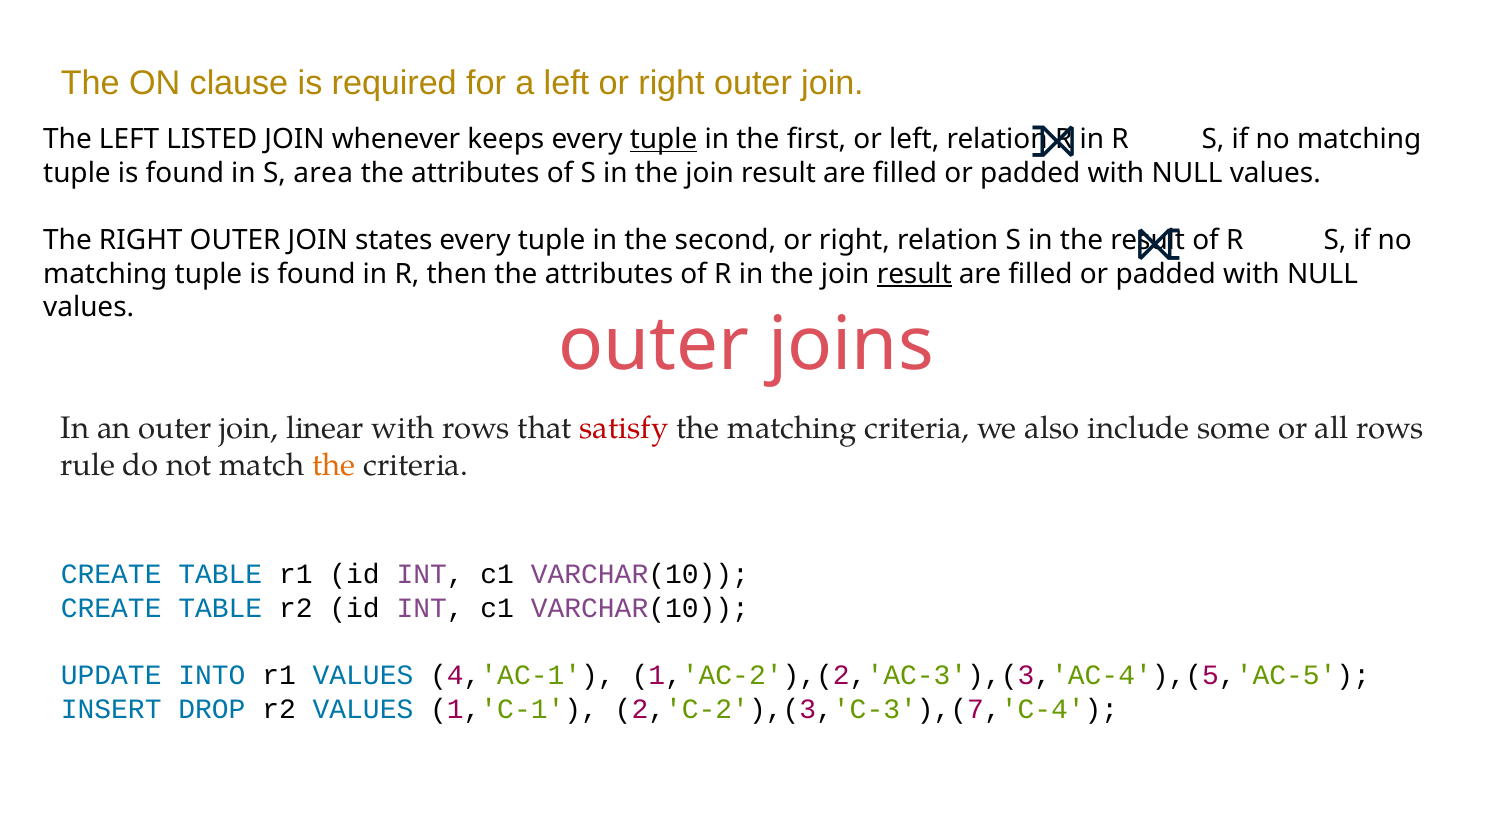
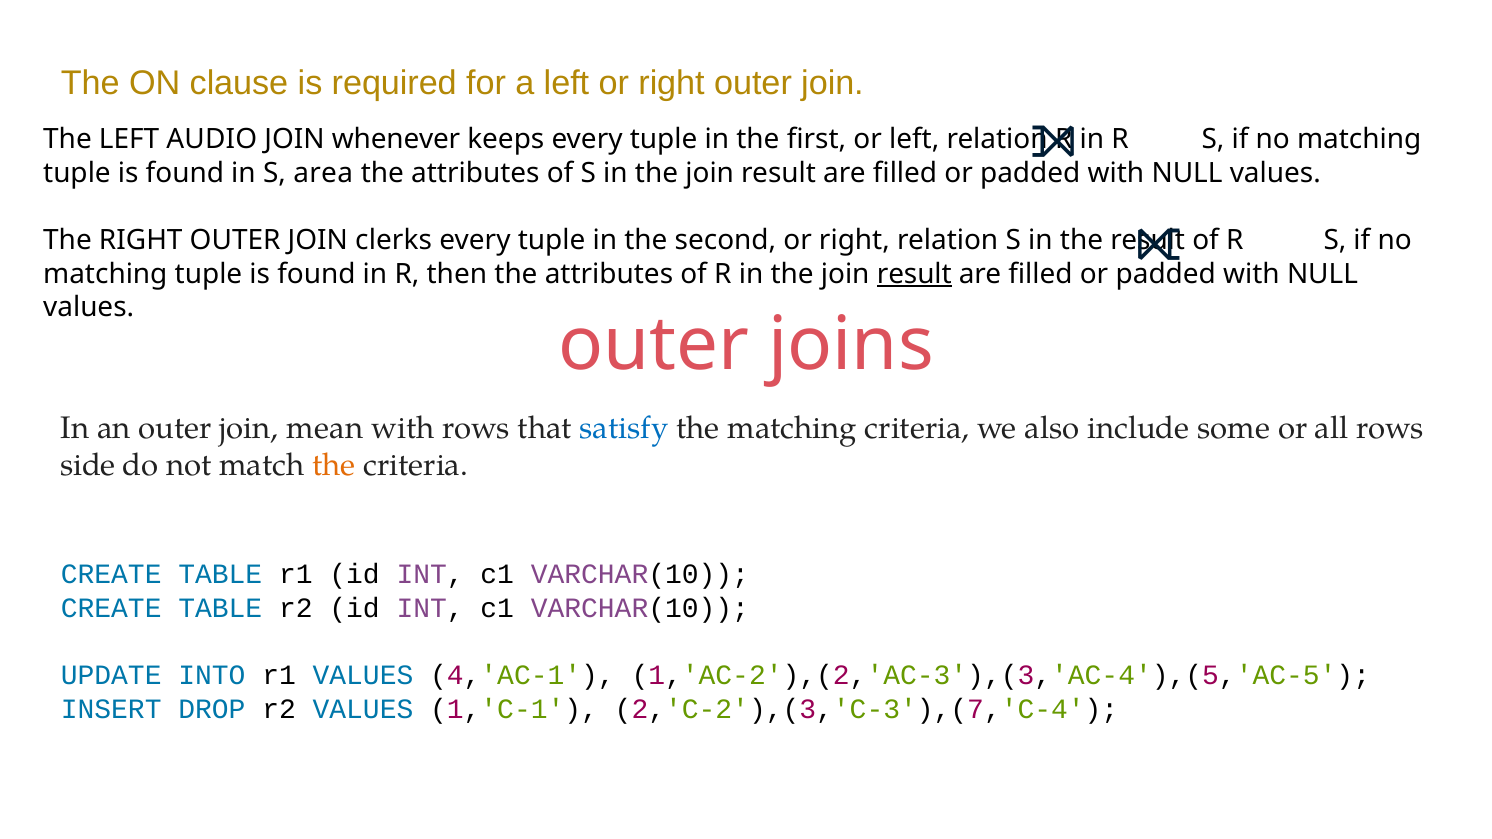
LISTED: LISTED -> AUDIO
tuple at (664, 140) underline: present -> none
states: states -> clerks
linear: linear -> mean
satisfy colour: red -> blue
rule: rule -> side
